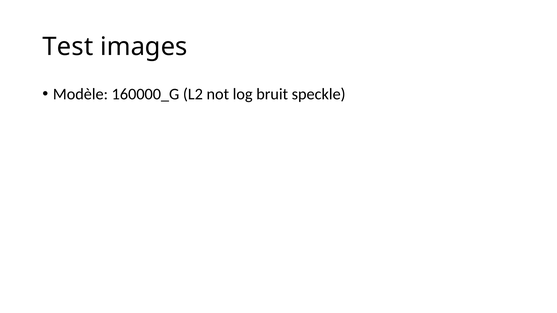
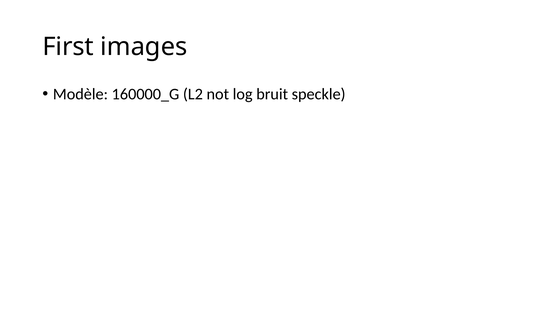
Test: Test -> First
